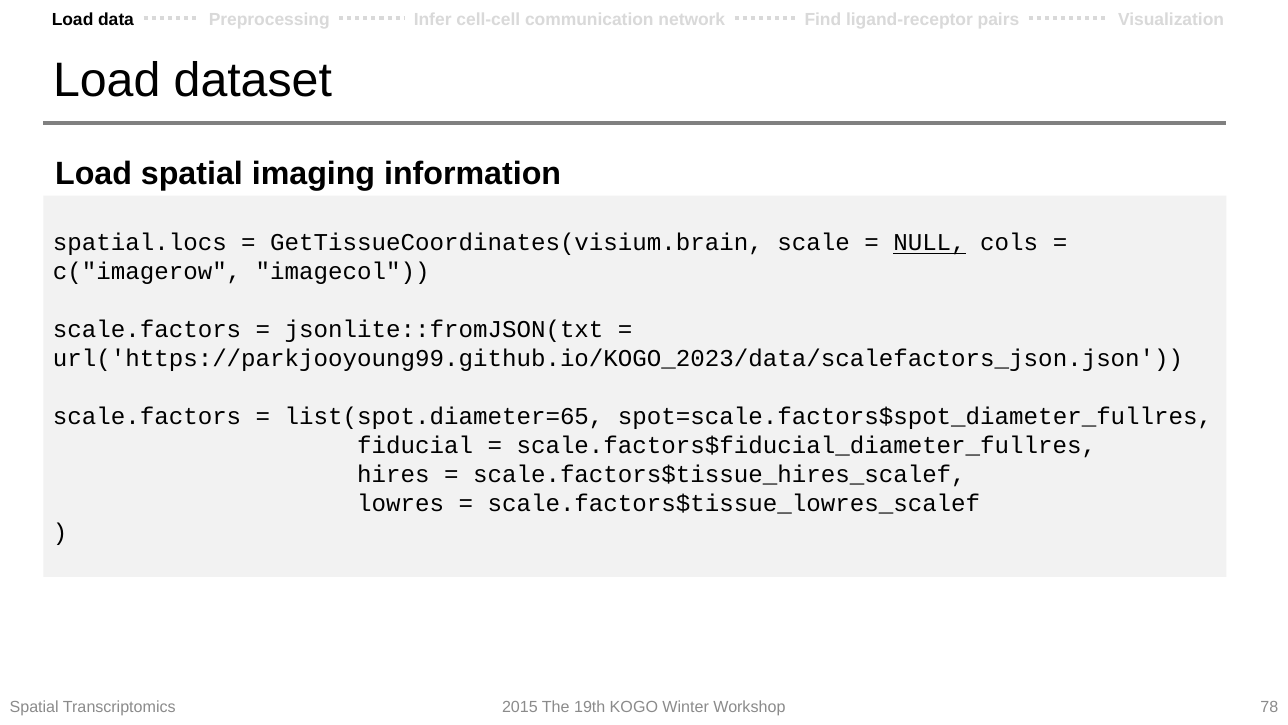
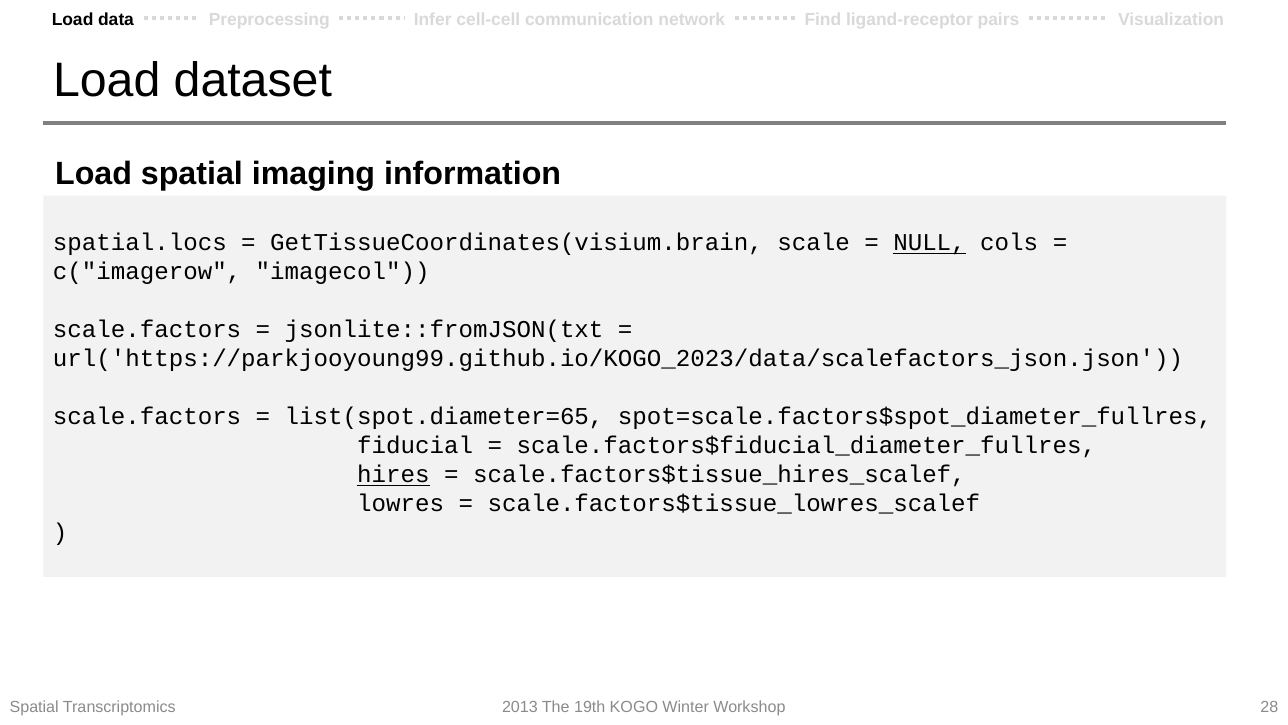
hires underline: none -> present
2015: 2015 -> 2013
78: 78 -> 28
